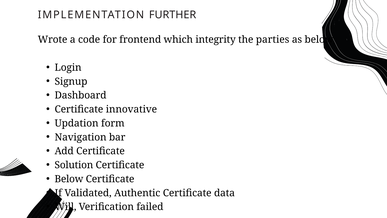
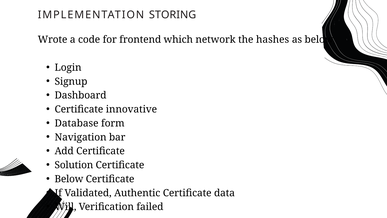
FURTHER: FURTHER -> STORING
integrity: integrity -> network
parties: parties -> hashes
Updation: Updation -> Database
